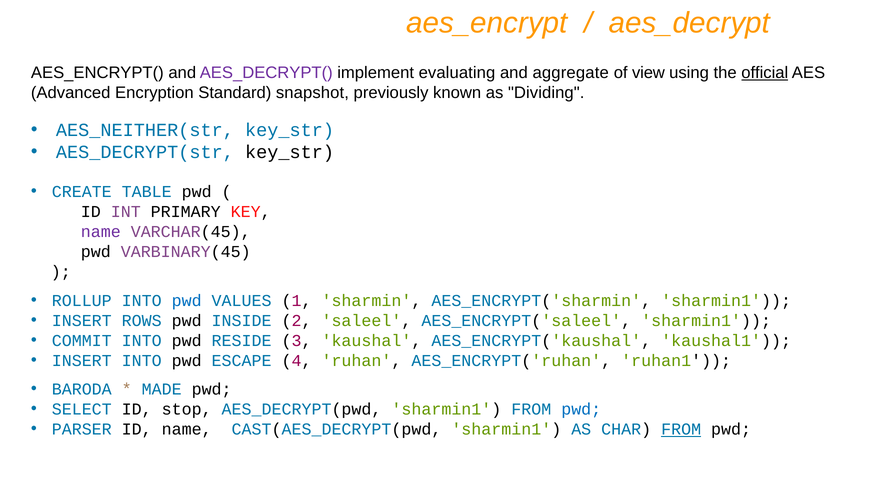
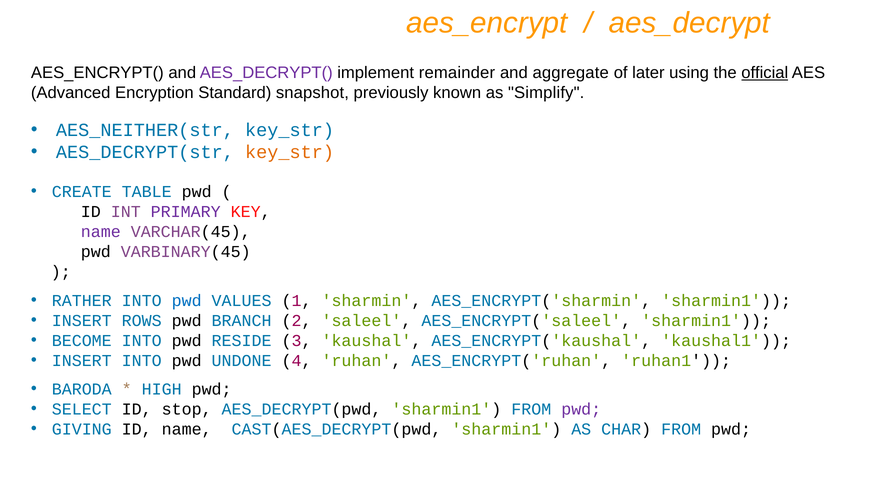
evaluating: evaluating -> remainder
view: view -> later
Dividing: Dividing -> Simplify
key_str at (290, 152) colour: black -> orange
PRIMARY colour: black -> purple
ROLLUP: ROLLUP -> RATHER
INSIDE: INSIDE -> BRANCH
COMMIT: COMMIT -> BECOME
ESCAPE: ESCAPE -> UNDONE
MADE: MADE -> HIGH
pwd at (581, 409) colour: blue -> purple
PARSER: PARSER -> GIVING
FROM at (681, 429) underline: present -> none
